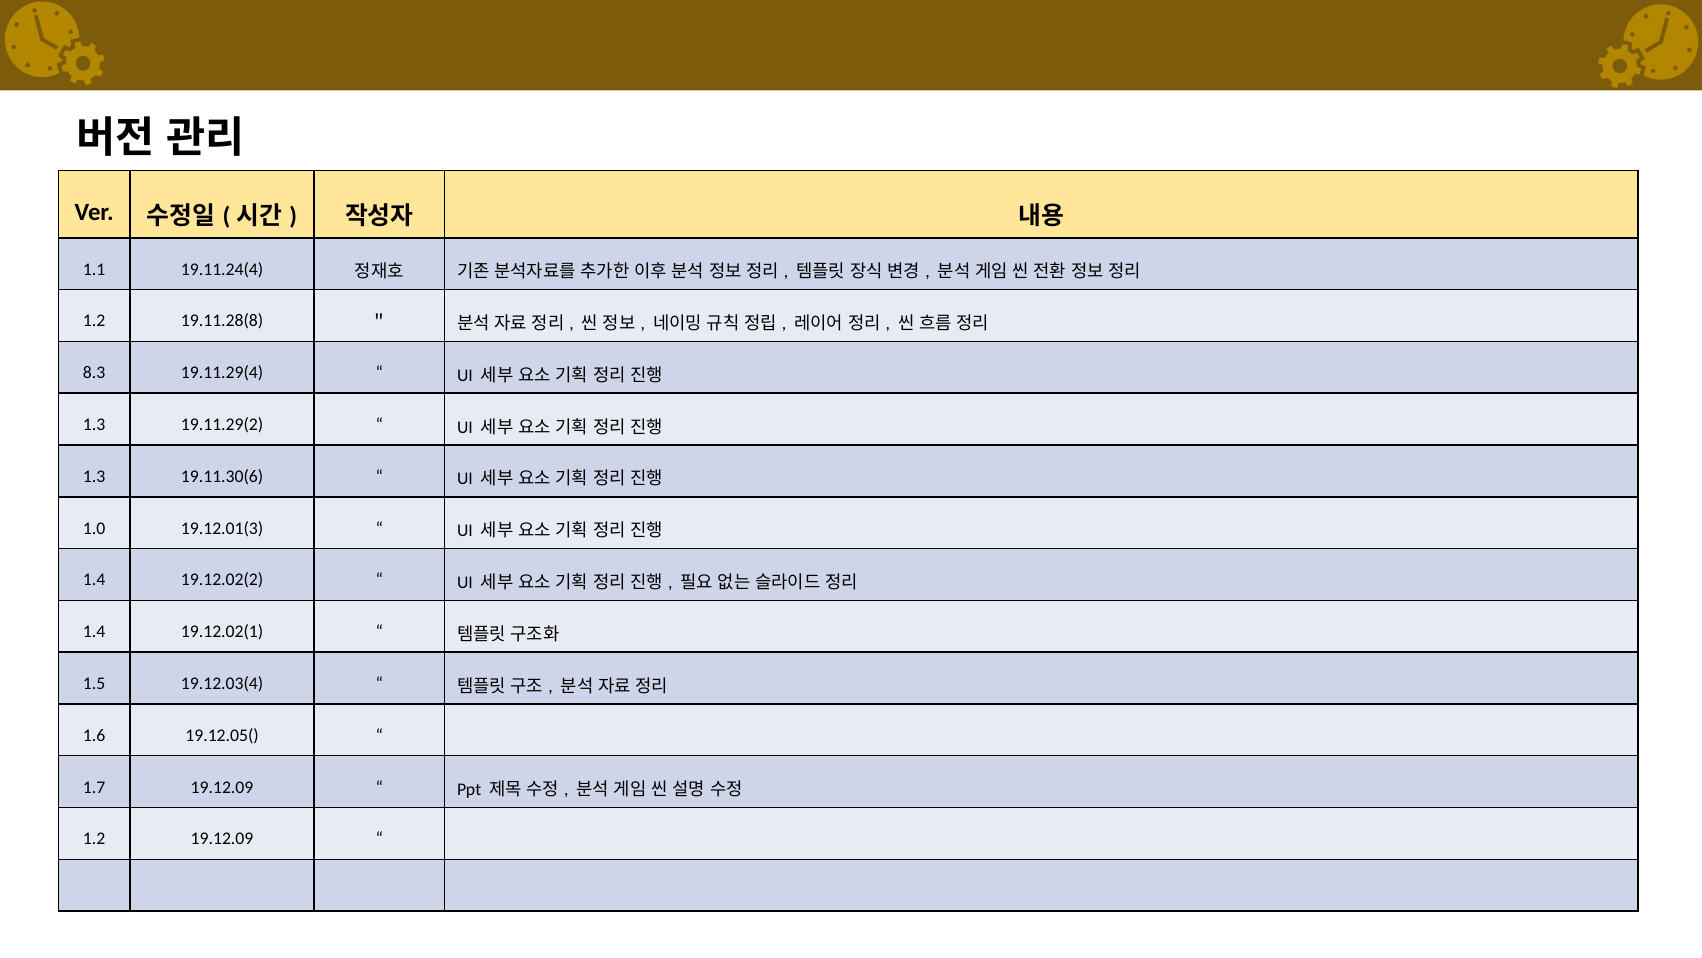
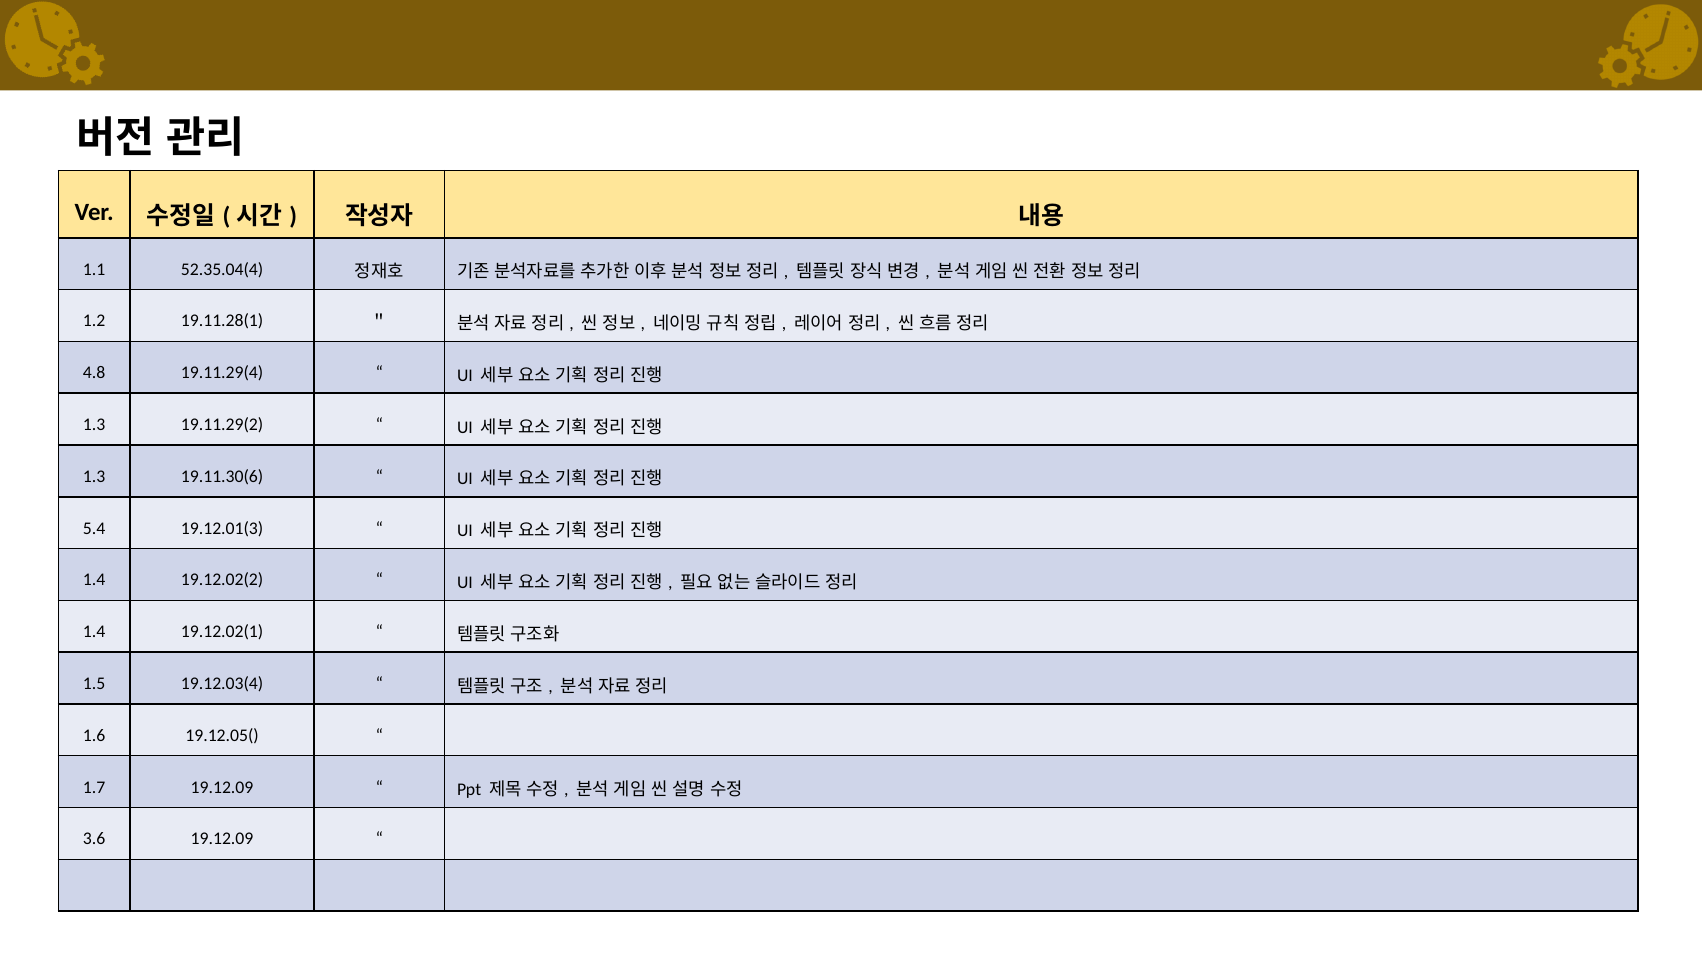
19.11.24(4: 19.11.24(4 -> 52.35.04(4
19.11.28(8: 19.11.28(8 -> 19.11.28(1
8.3: 8.3 -> 4.8
1.0: 1.0 -> 5.4
1.2 at (94, 838): 1.2 -> 3.6
